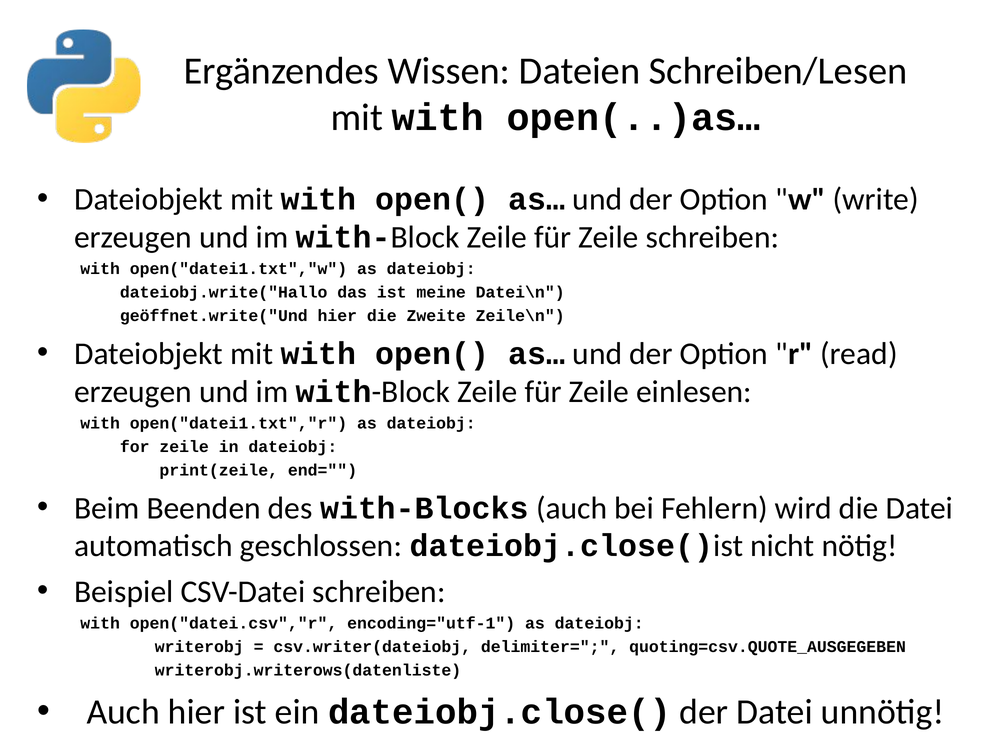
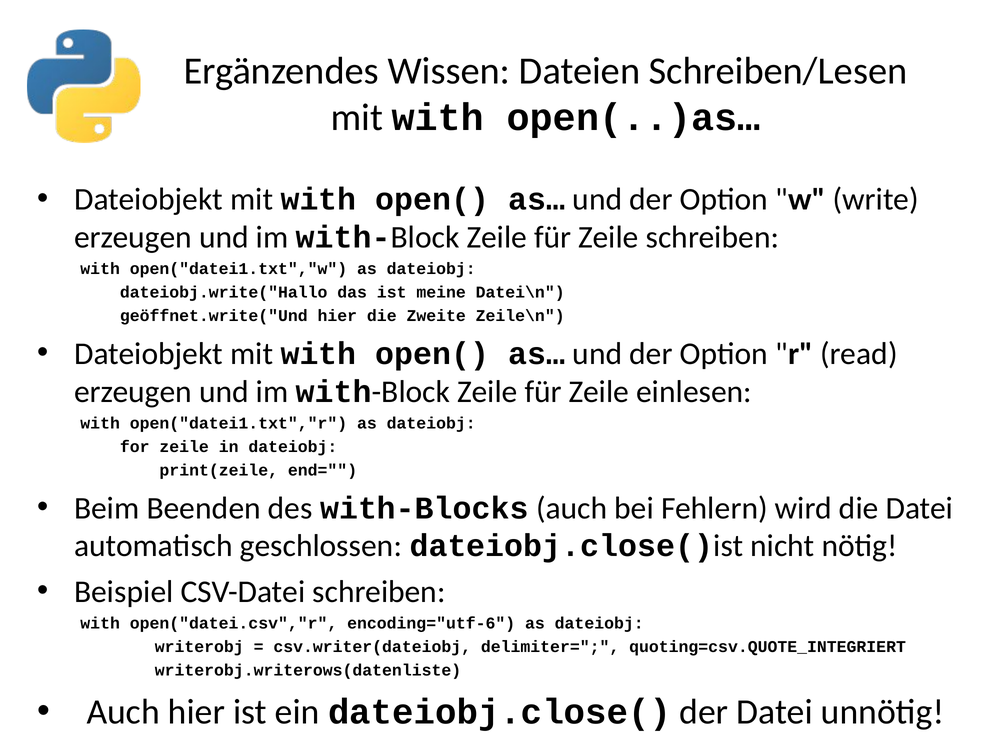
encoding="utf-1: encoding="utf-1 -> encoding="utf-6
quoting=csv.QUOTE_AUSGEGEBEN: quoting=csv.QUOTE_AUSGEGEBEN -> quoting=csv.QUOTE_INTEGRIERT
